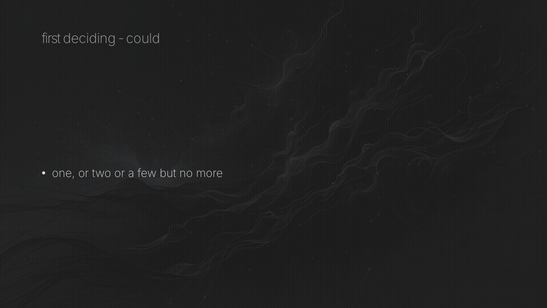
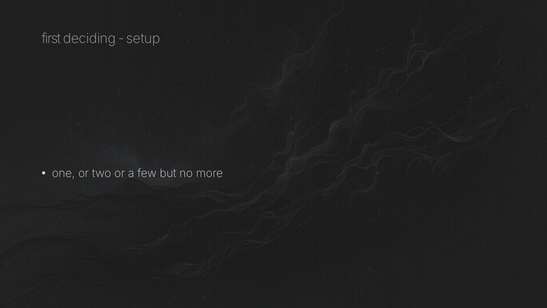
could: could -> setup
